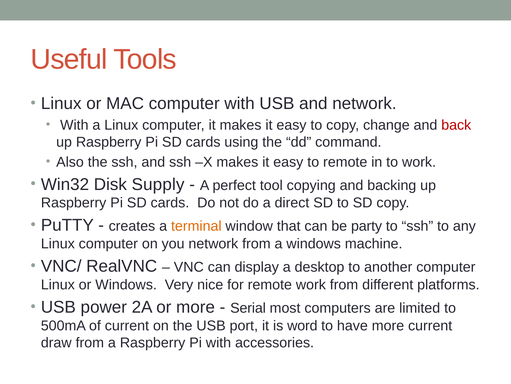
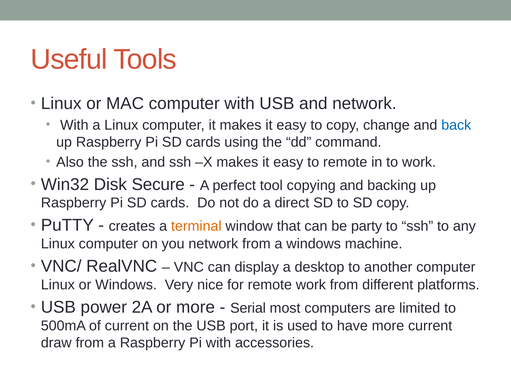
back colour: red -> blue
Supply: Supply -> Secure
word: word -> used
